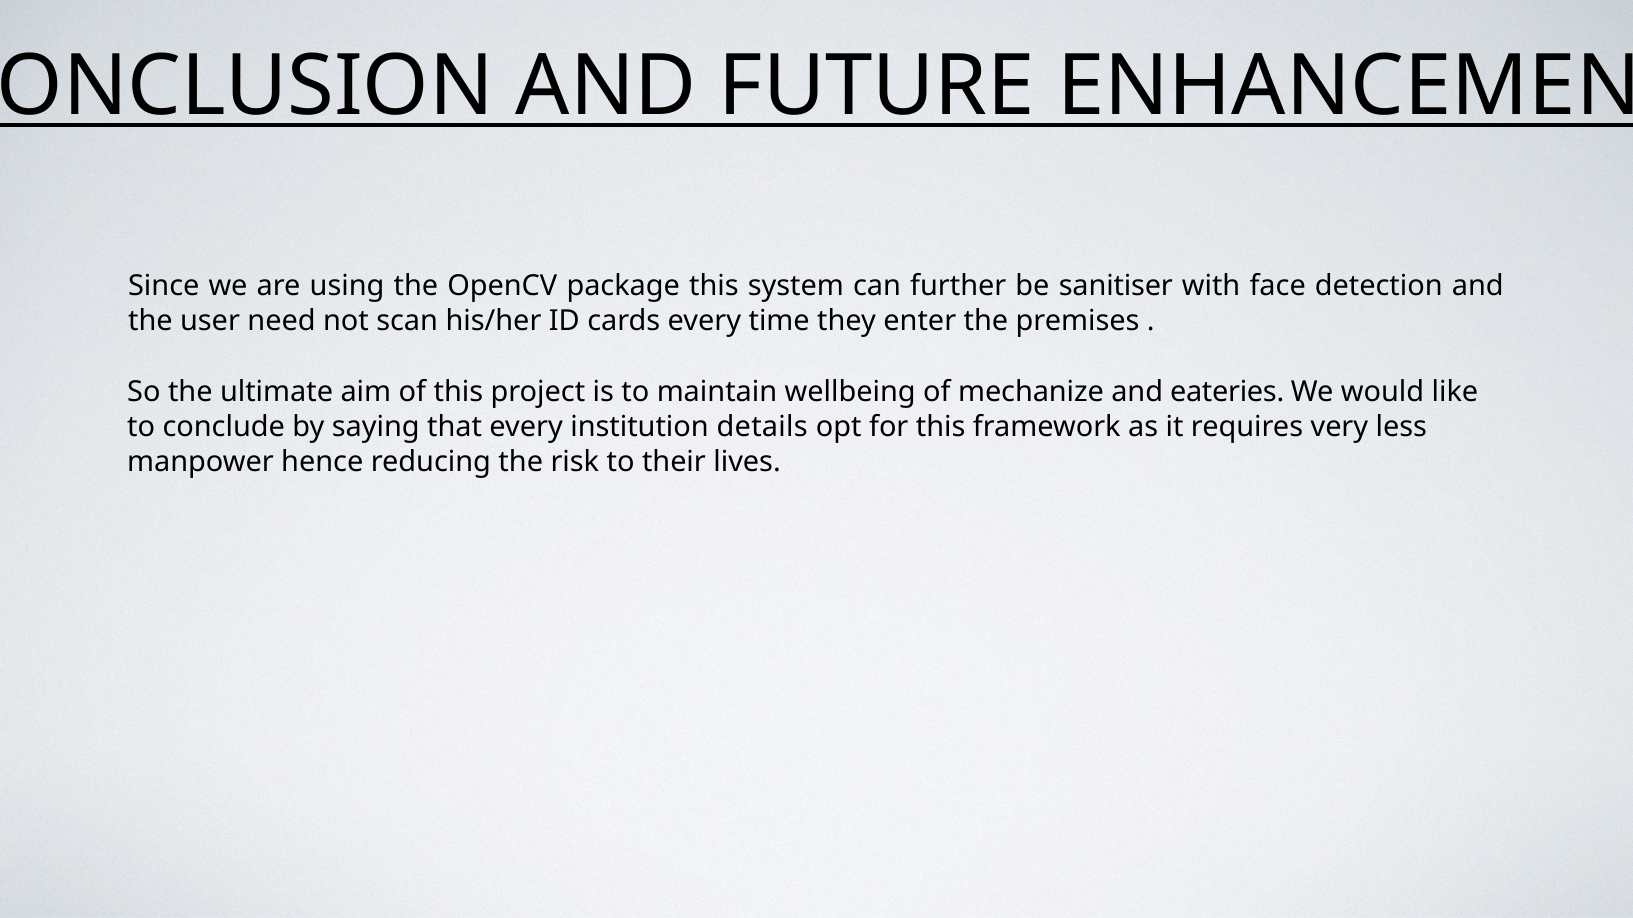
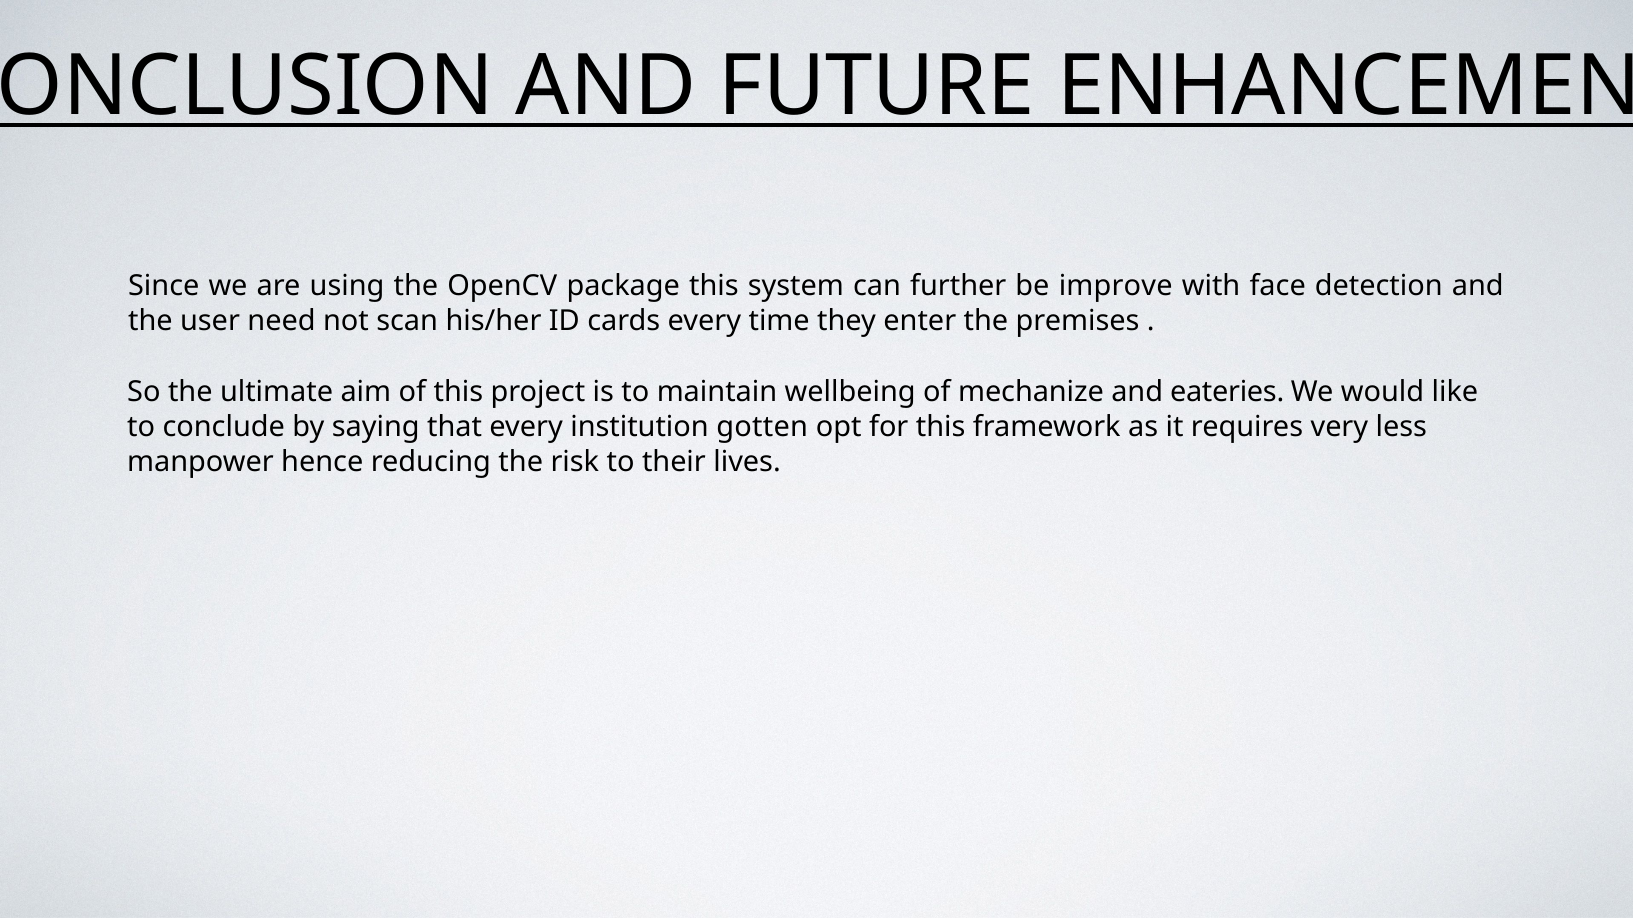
sanitiser: sanitiser -> improve
details: details -> gotten
